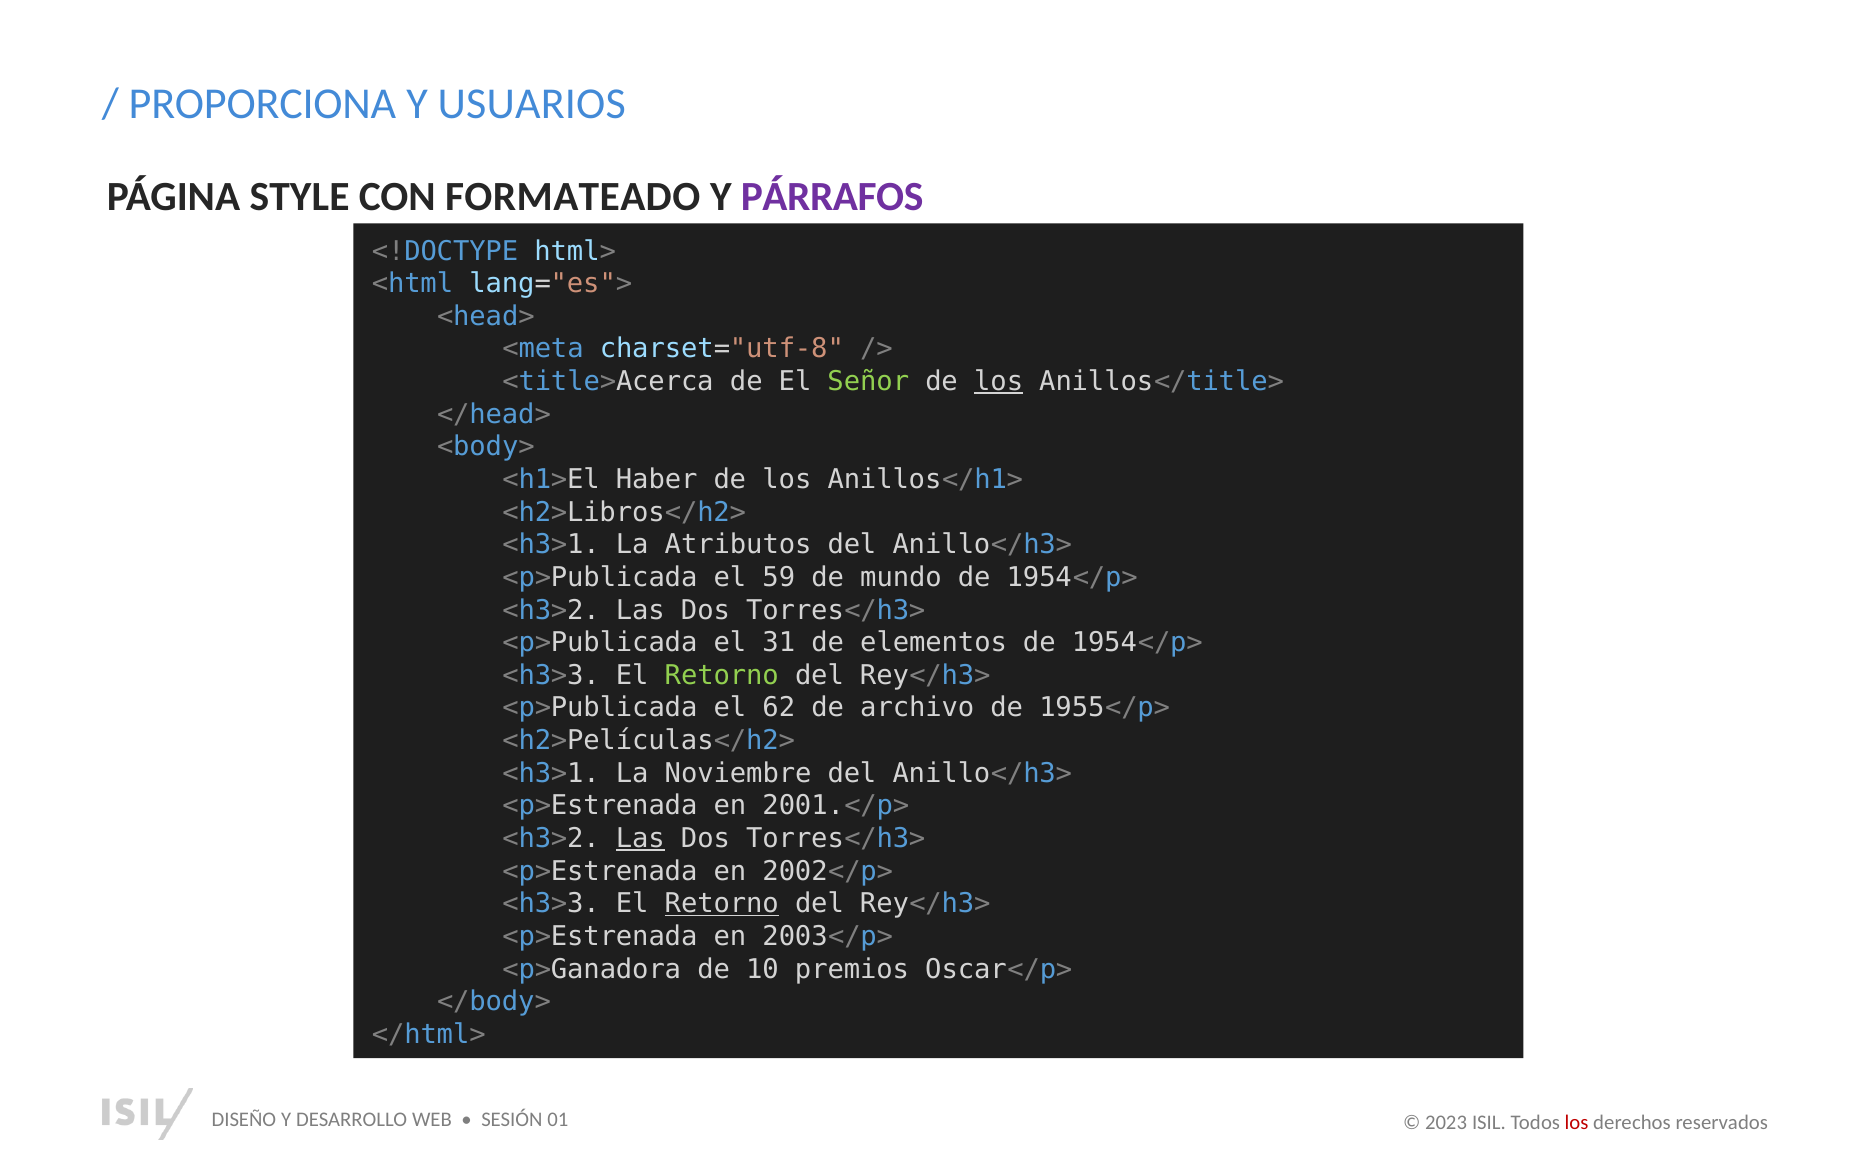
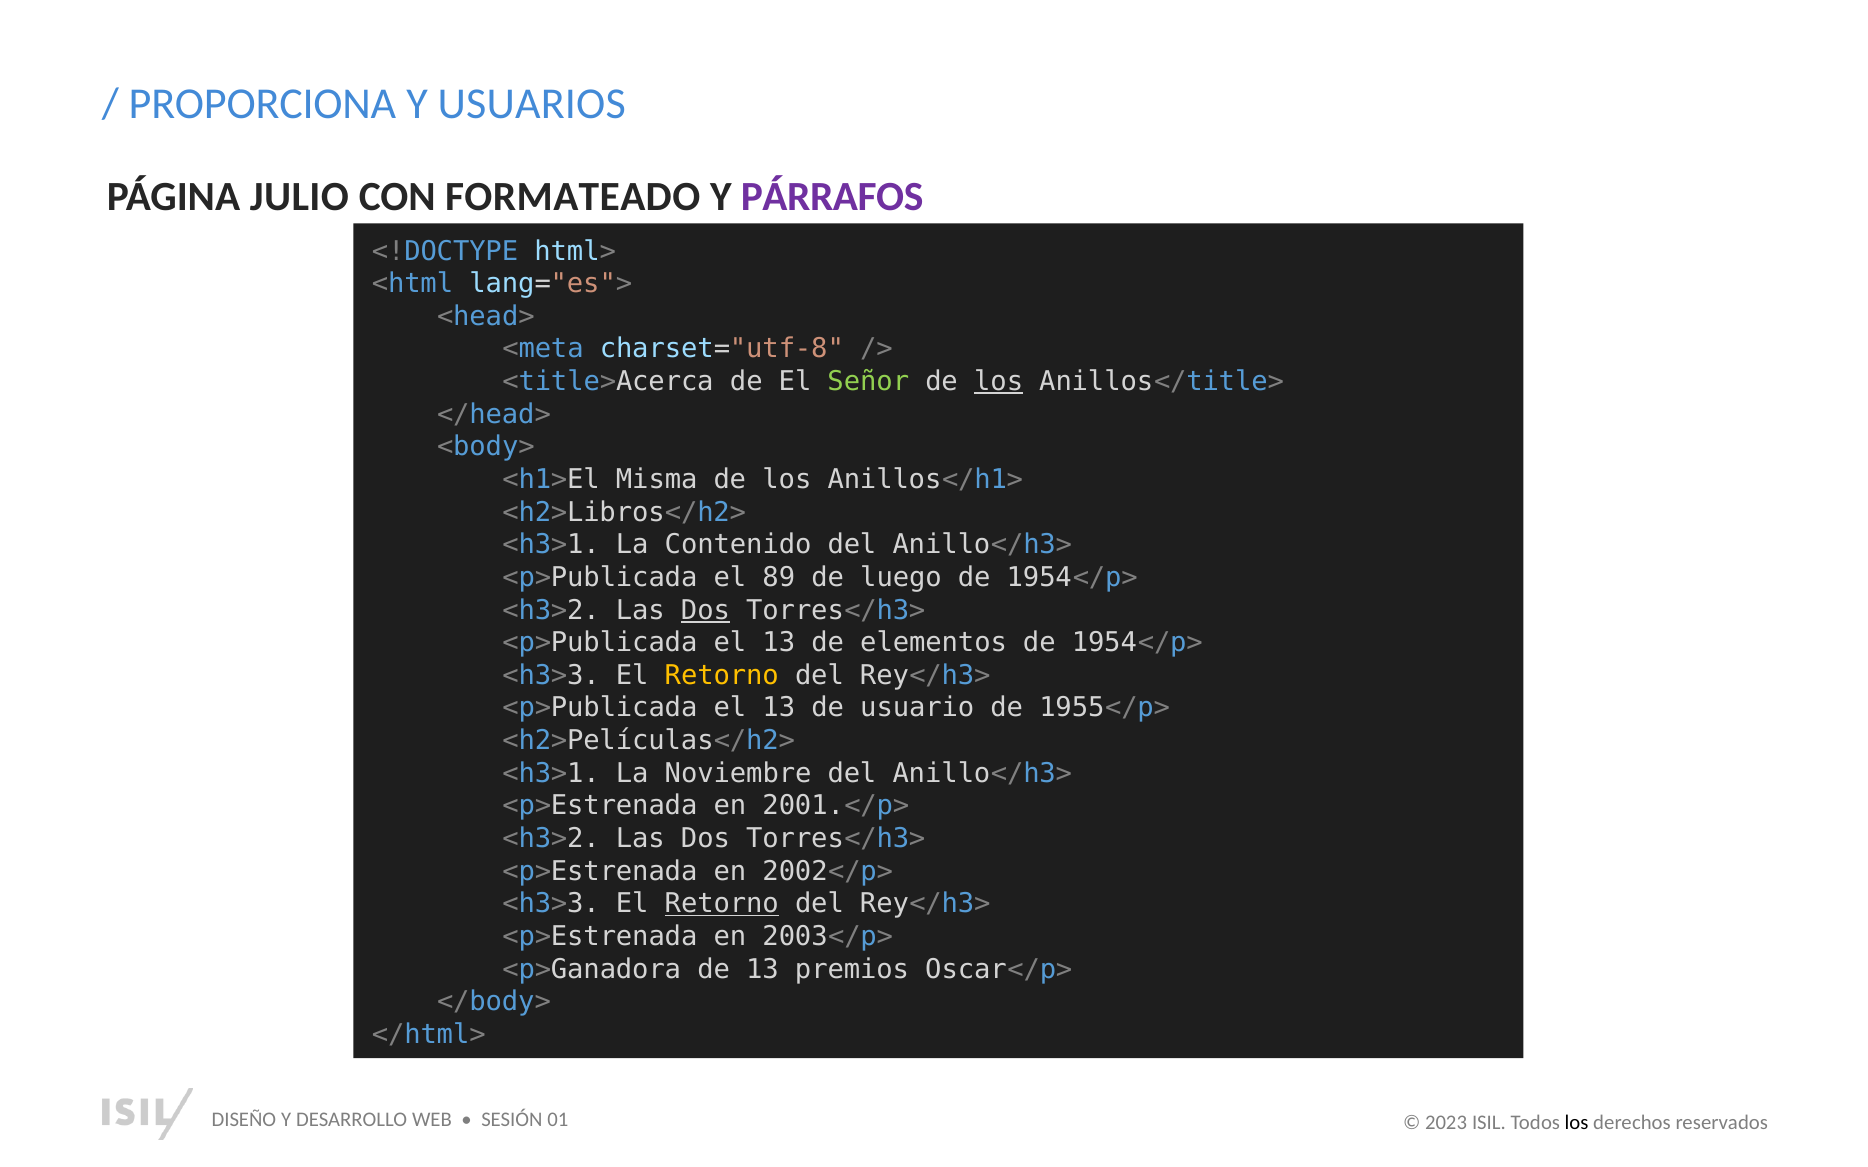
STYLE: STYLE -> JULIO
Haber: Haber -> Misma
Atributos: Atributos -> Contenido
59: 59 -> 89
mundo: mundo -> luego
Dos at (705, 610) underline: none -> present
31 at (779, 643): 31 -> 13
Retorno at (722, 676) colour: light green -> yellow
62 at (779, 708): 62 -> 13
archivo: archivo -> usuario
Las at (640, 839) underline: present -> none
de 10: 10 -> 13
los at (1577, 1123) colour: red -> black
